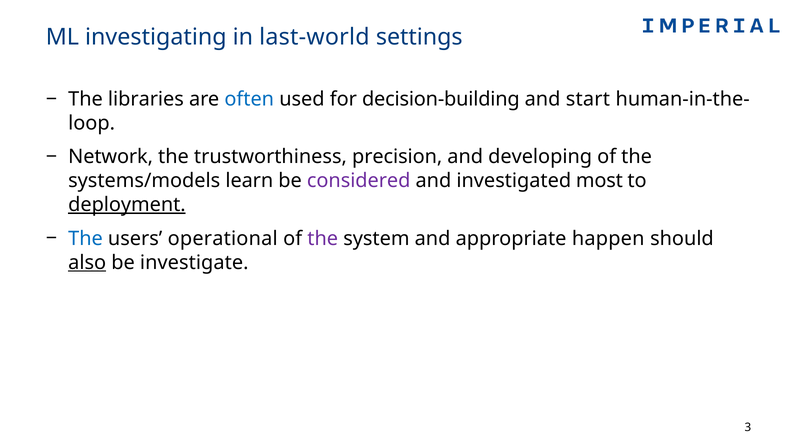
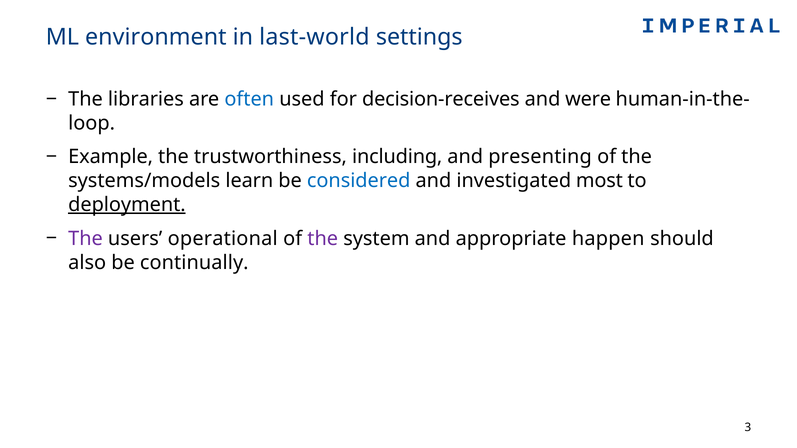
investigating: investigating -> environment
decision-building: decision-building -> decision-receives
start: start -> were
Network: Network -> Example
precision: precision -> including
developing: developing -> presenting
considered colour: purple -> blue
The at (86, 239) colour: blue -> purple
also underline: present -> none
investigate: investigate -> continually
